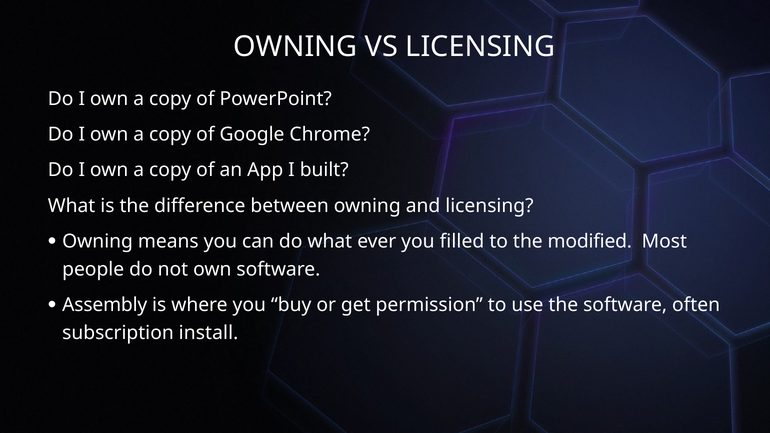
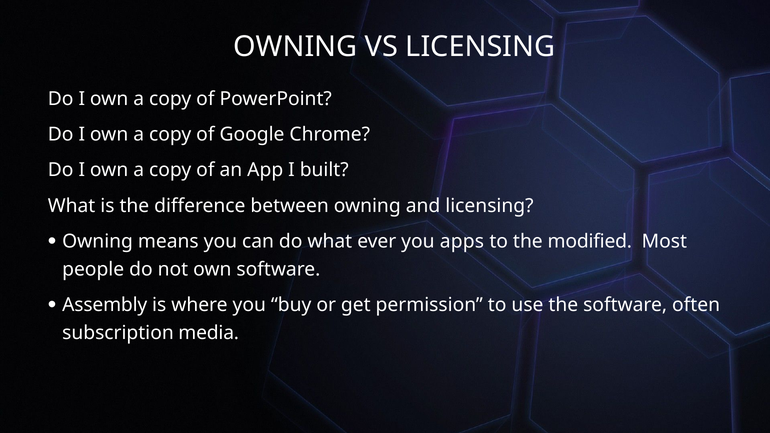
filled: filled -> apps
install: install -> media
